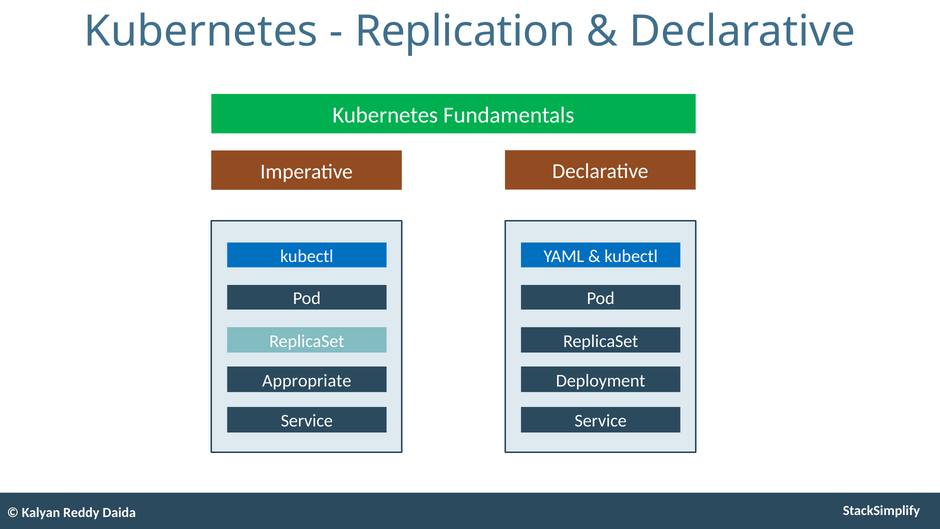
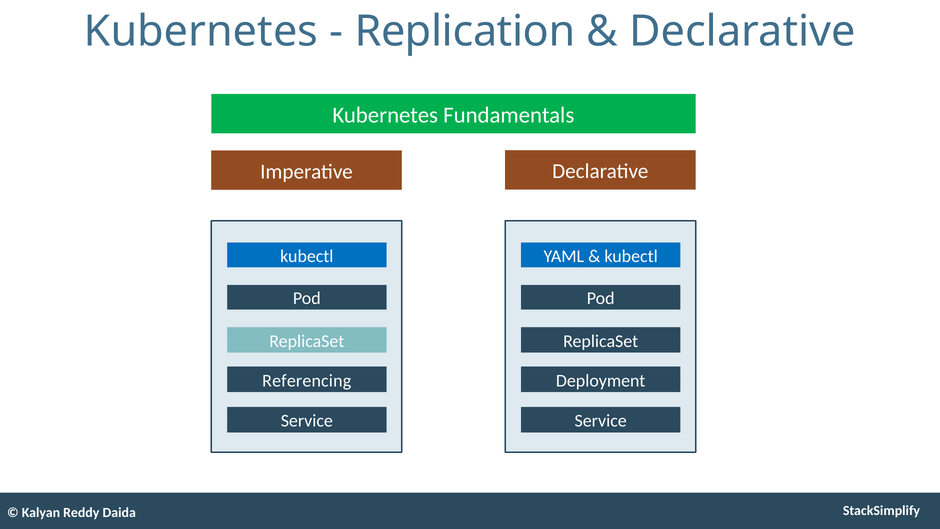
Appropriate: Appropriate -> Referencing
